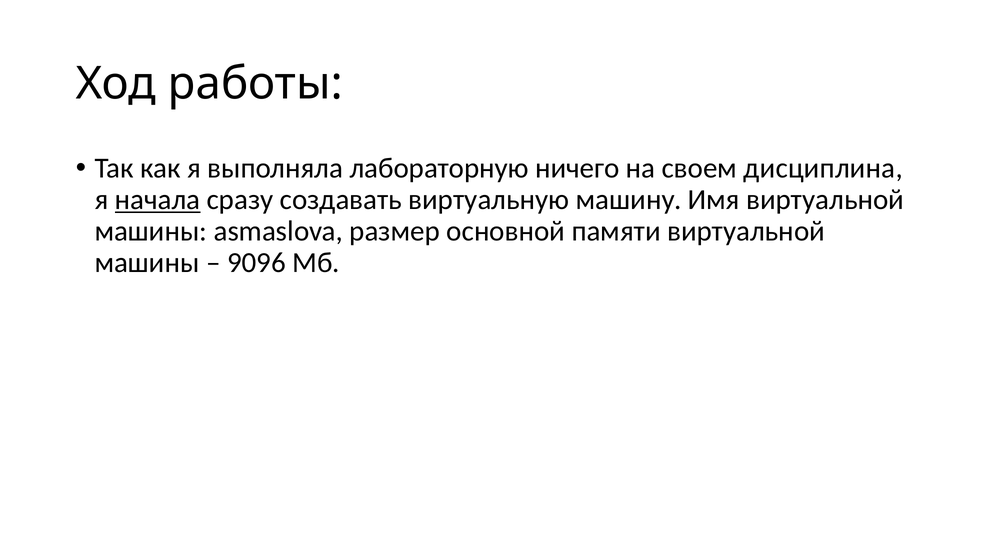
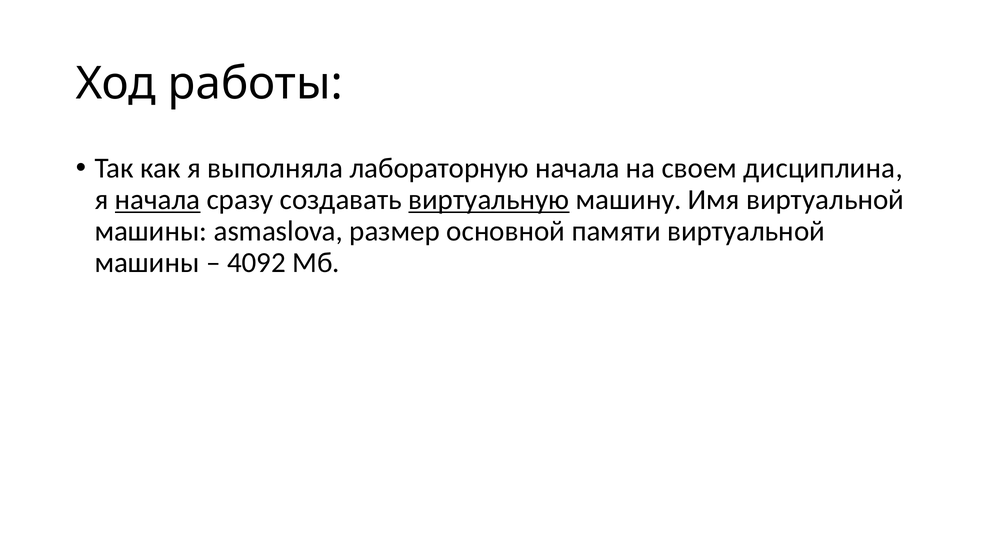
лабораторную ничего: ничего -> начала
виртуальную underline: none -> present
9096: 9096 -> 4092
